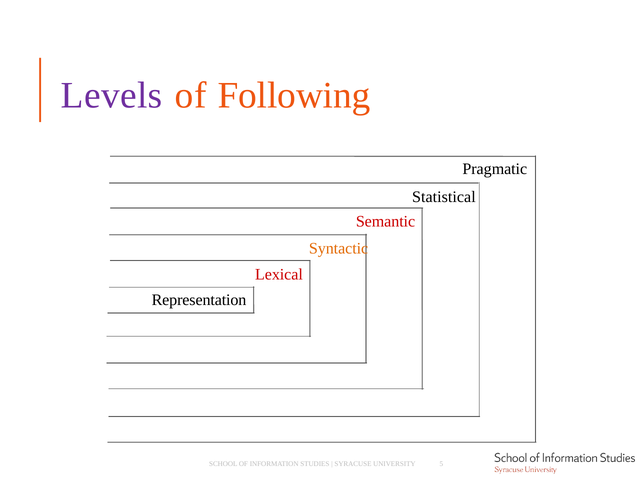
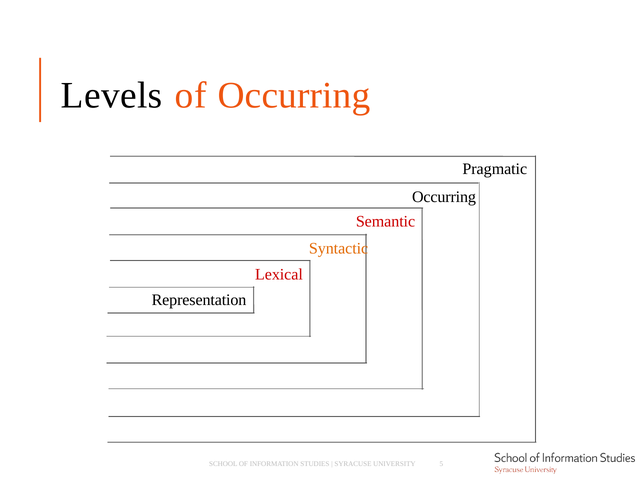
Levels colour: purple -> black
of Following: Following -> Occurring
Statistical at (444, 197): Statistical -> Occurring
